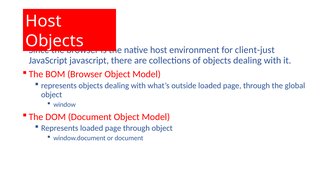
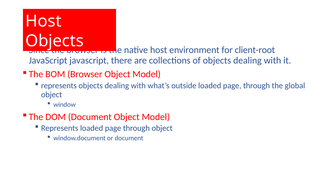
client-just: client-just -> client-root
